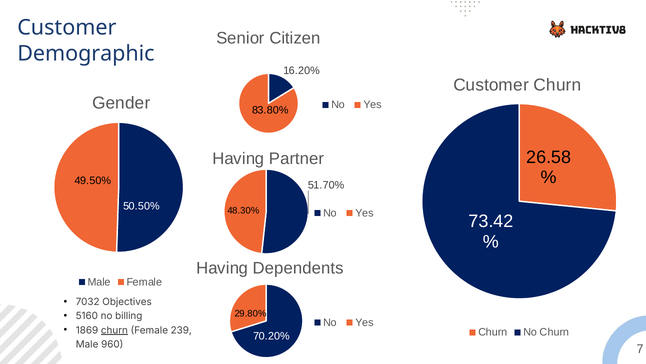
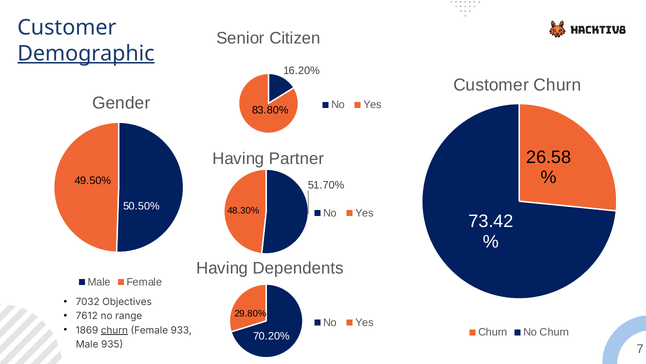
Demographic underline: none -> present
5160: 5160 -> 7612
billing: billing -> range
239: 239 -> 933
960: 960 -> 935
